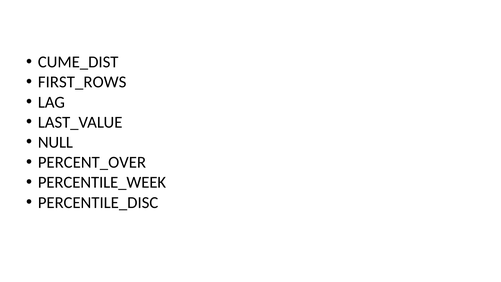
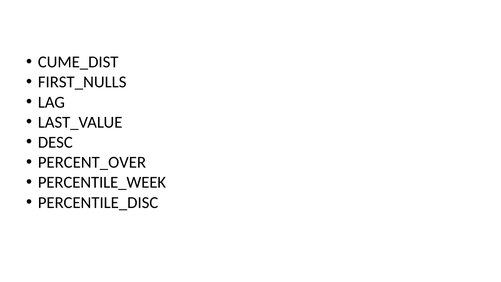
FIRST_ROWS: FIRST_ROWS -> FIRST_NULLS
NULL: NULL -> DESC
